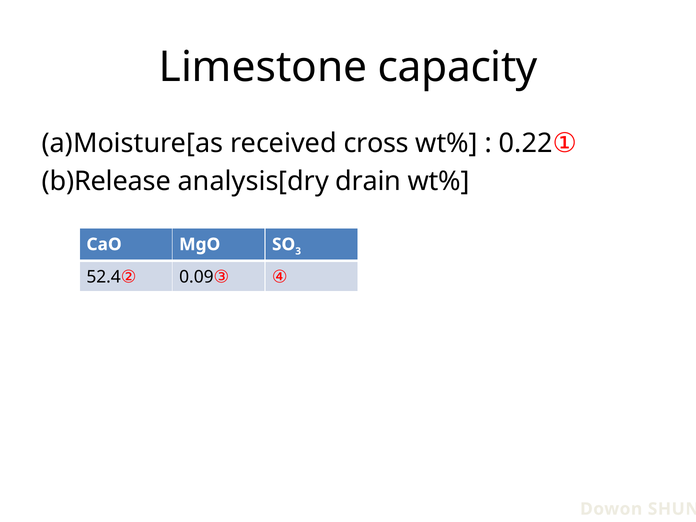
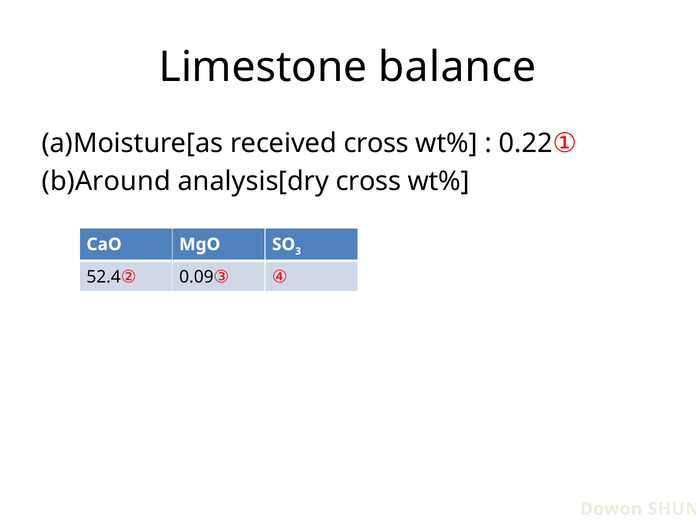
capacity: capacity -> balance
b)Release: b)Release -> b)Around
analysis[dry drain: drain -> cross
